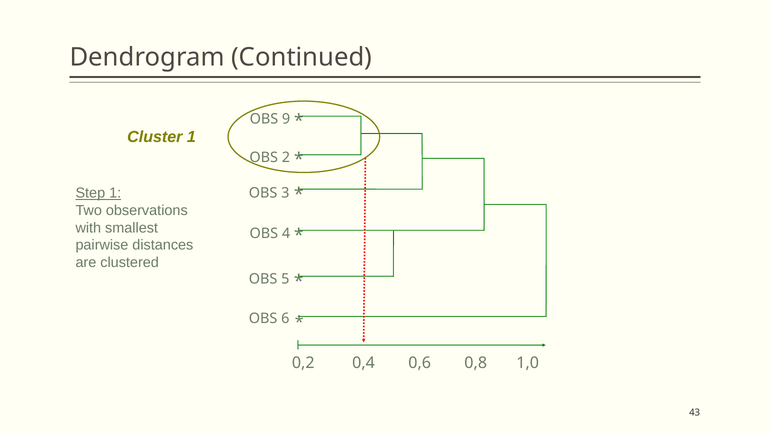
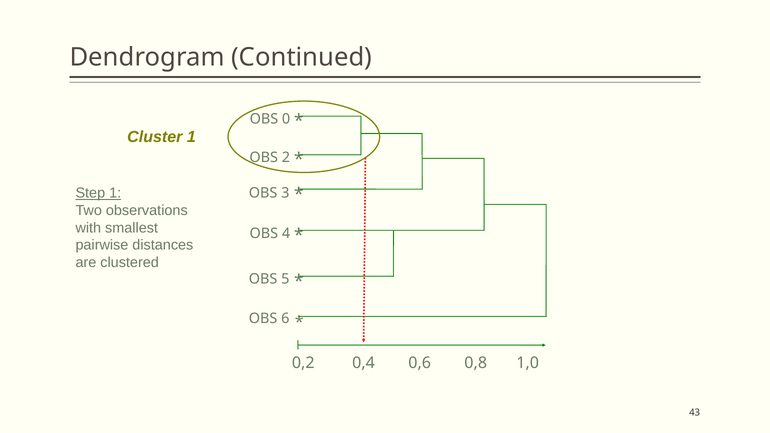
9: 9 -> 0
